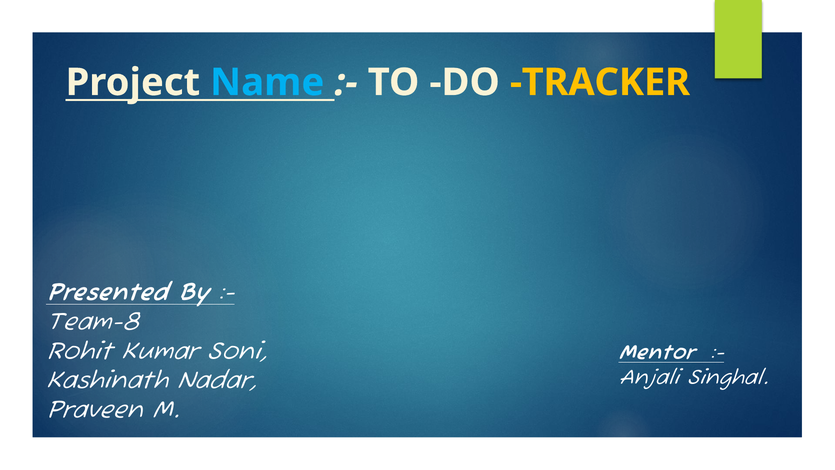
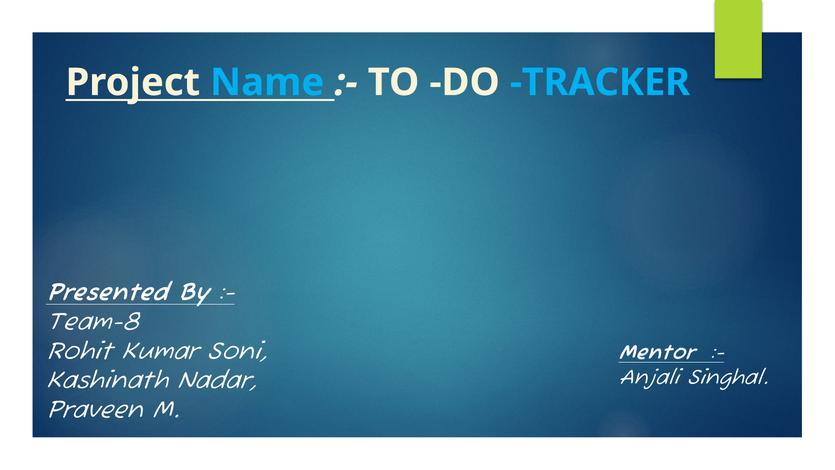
TRACKER colour: yellow -> light blue
